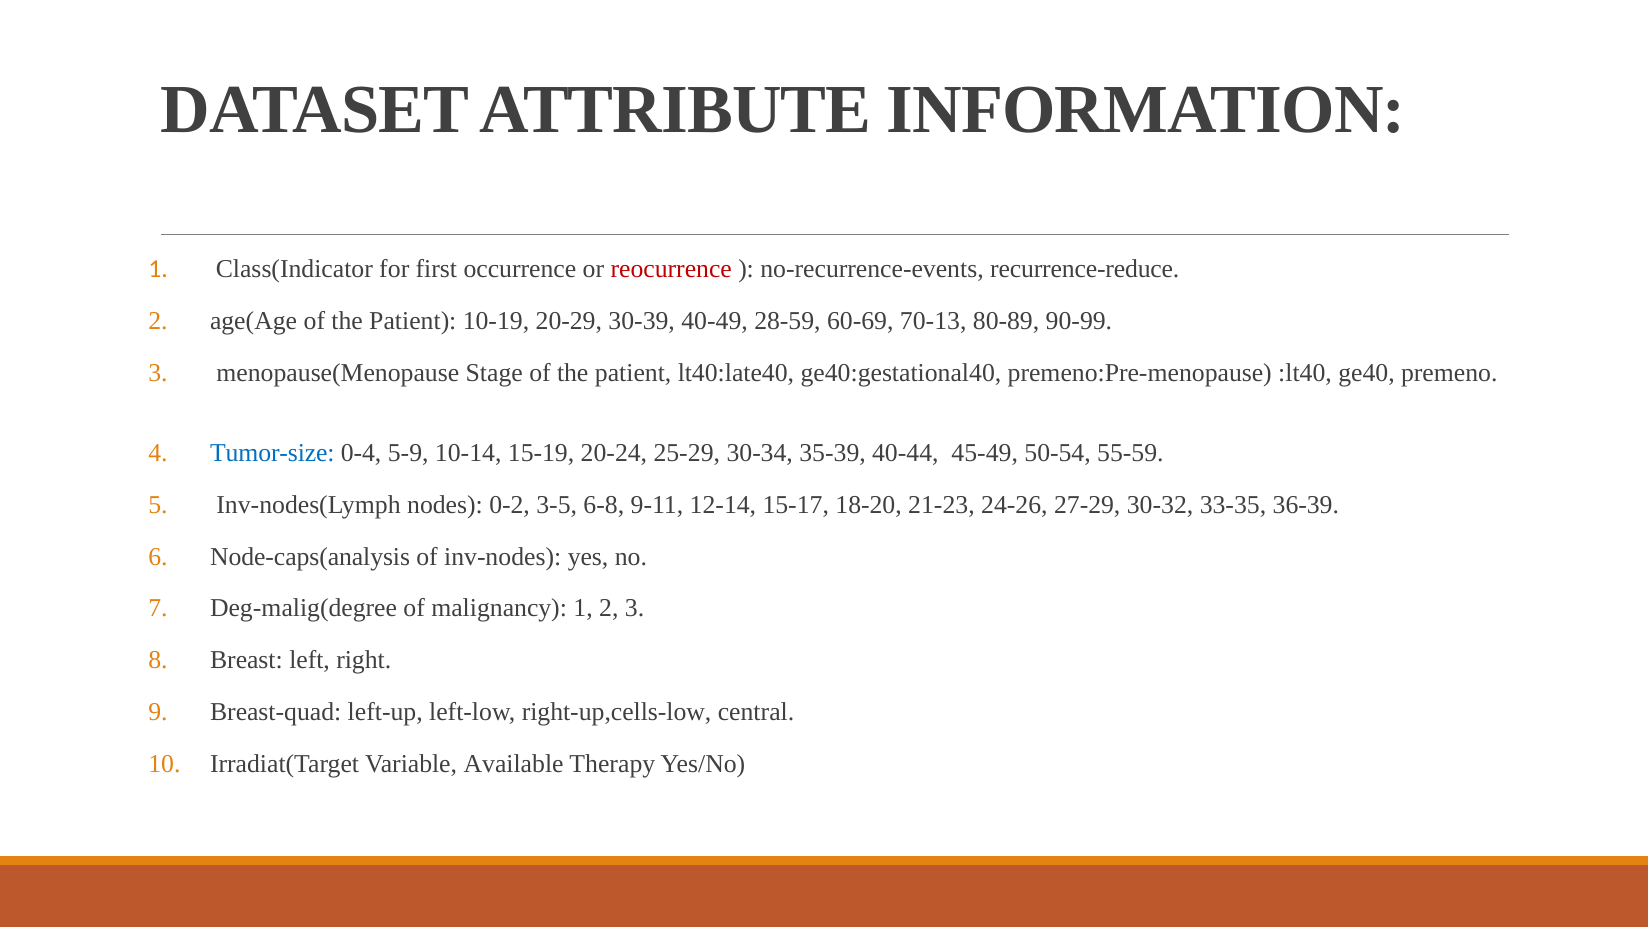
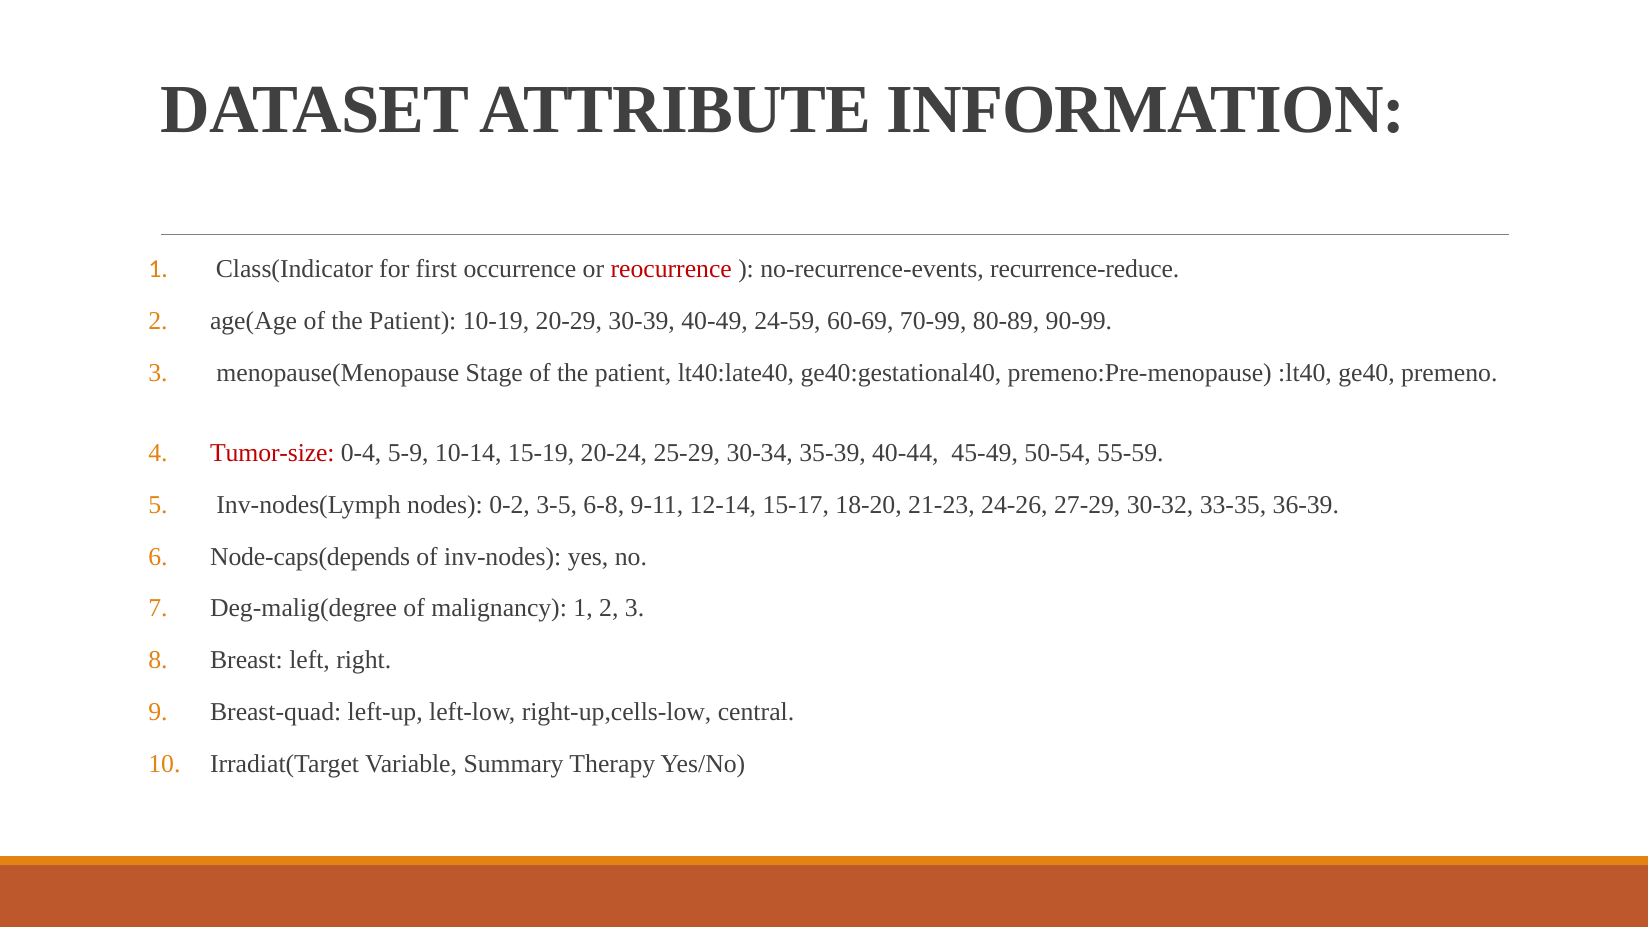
28-59: 28-59 -> 24-59
70-13: 70-13 -> 70-99
Tumor-size colour: blue -> red
Node-caps(analysis: Node-caps(analysis -> Node-caps(depends
Available: Available -> Summary
